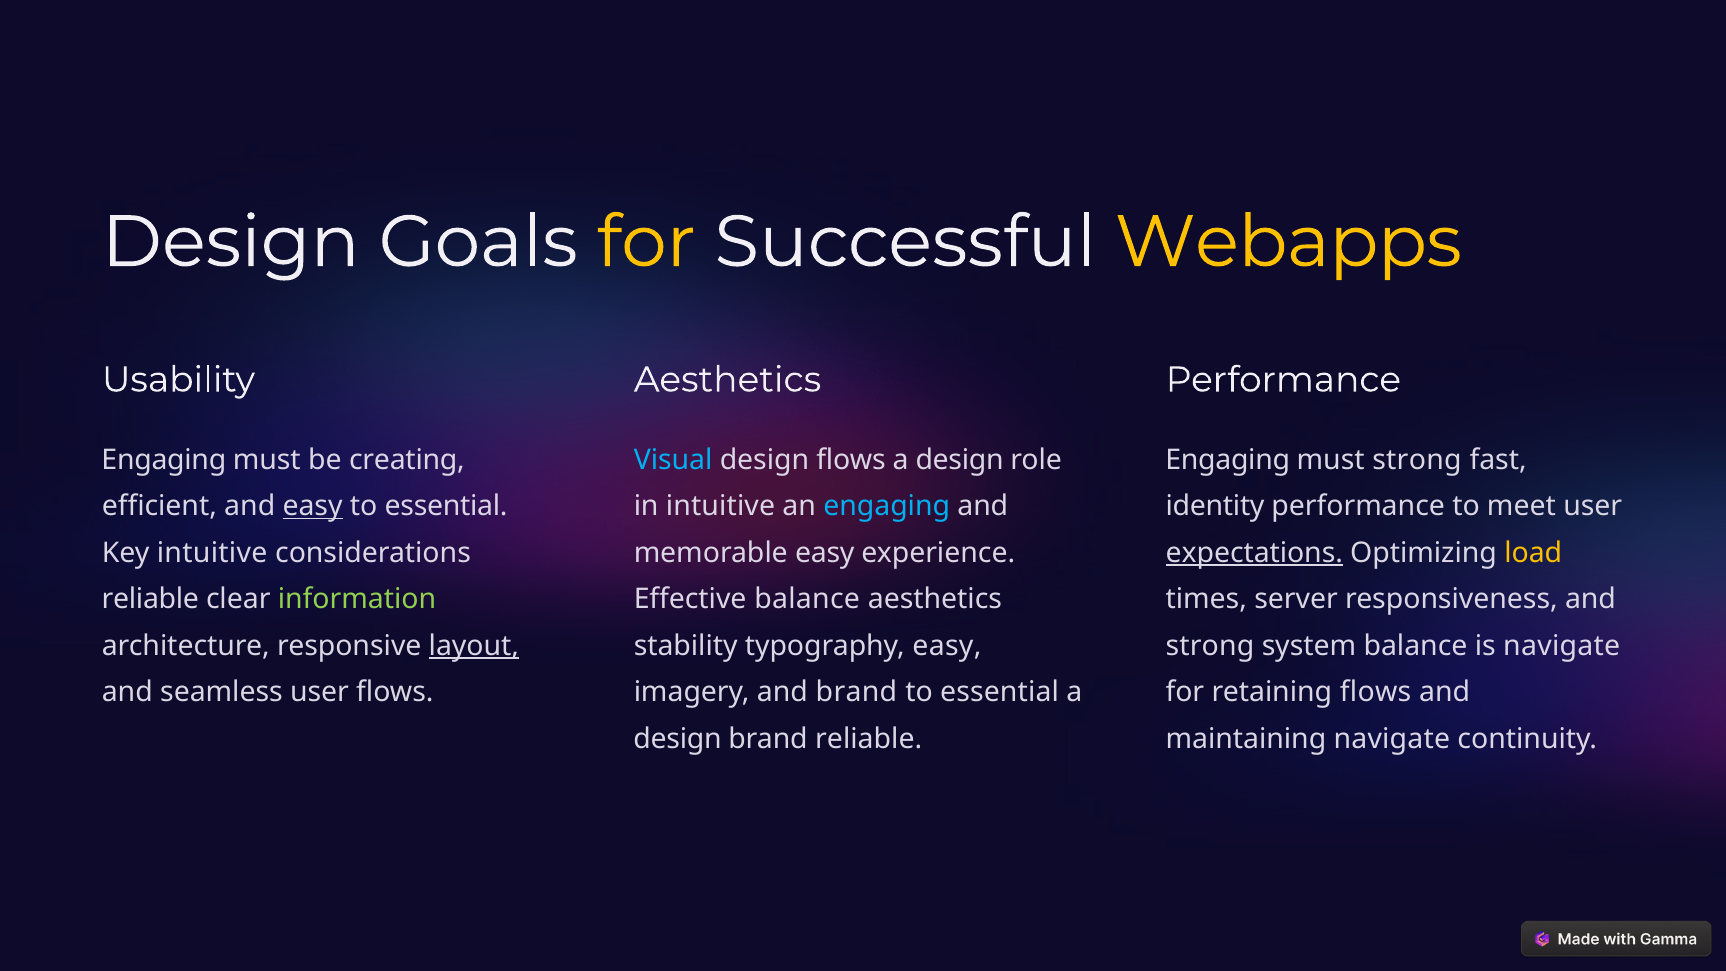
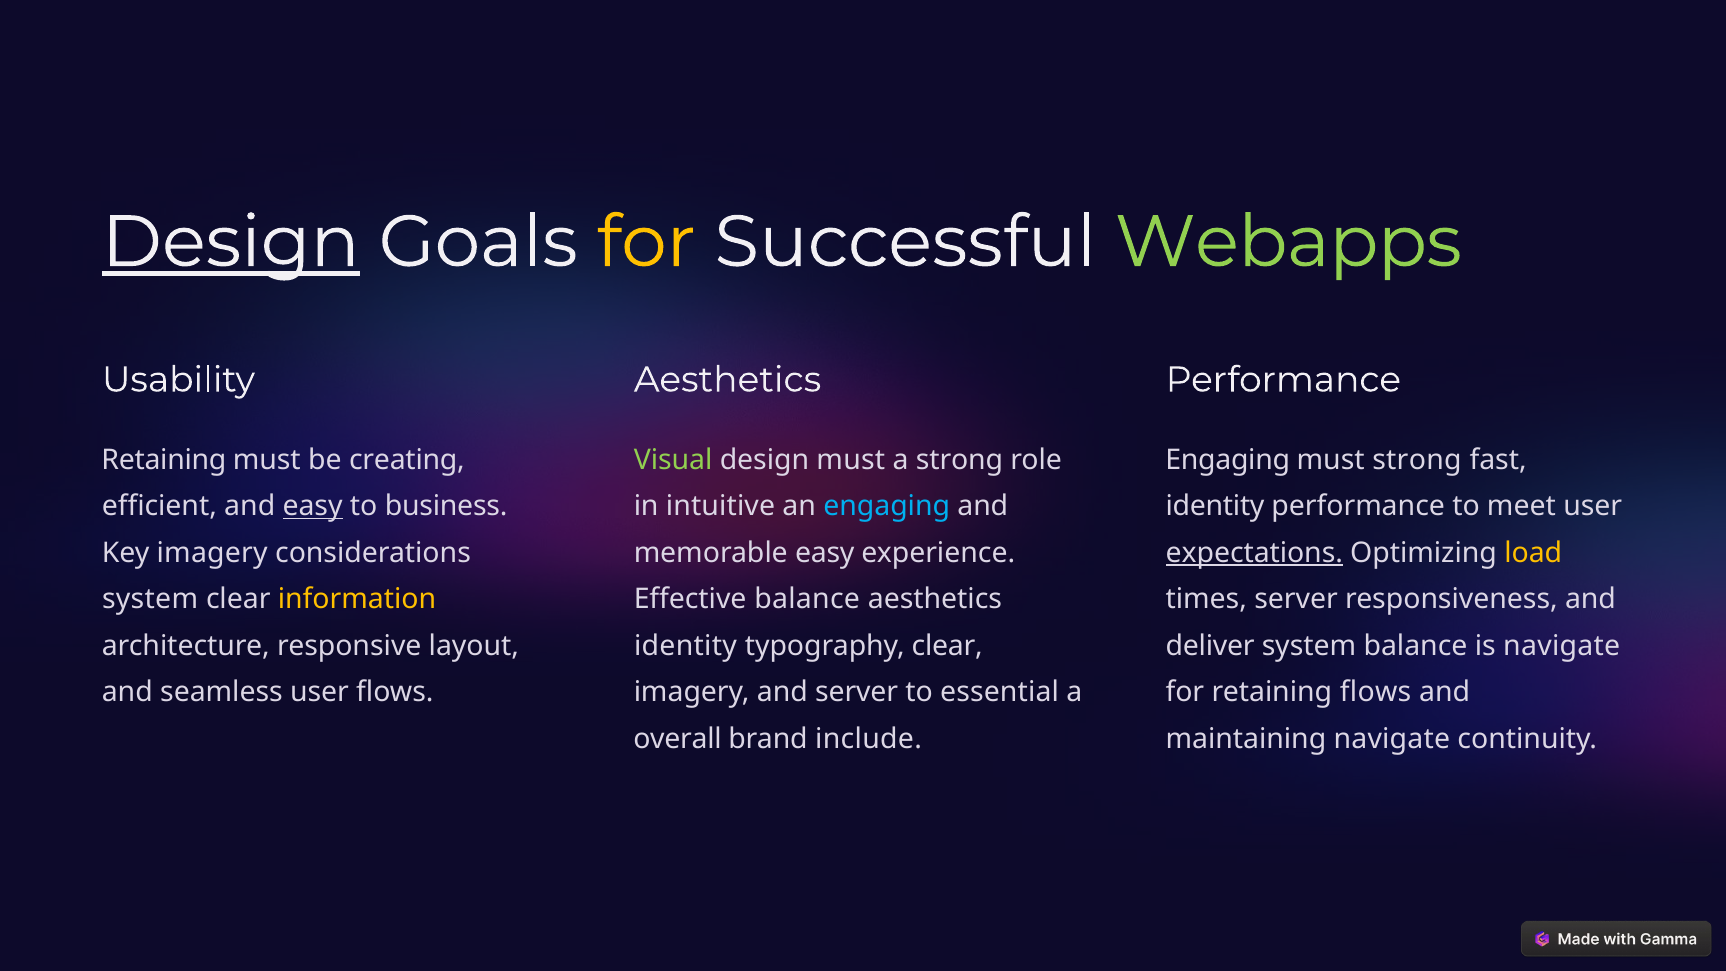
Design at (231, 242) underline: none -> present
Webapps colour: yellow -> light green
Engaging at (164, 460): Engaging -> Retaining
Visual colour: light blue -> light green
design flows: flows -> must
design at (960, 460): design -> strong
essential at (446, 506): essential -> business
Key intuitive: intuitive -> imagery
reliable at (150, 599): reliable -> system
information colour: light green -> yellow
layout underline: present -> none
stability at (686, 646): stability -> identity
typography easy: easy -> clear
strong at (1210, 646): strong -> deliver
and brand: brand -> server
design at (678, 739): design -> overall
brand reliable: reliable -> include
